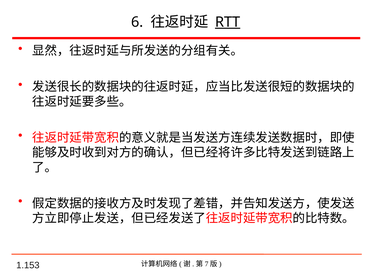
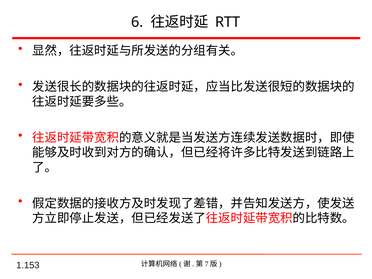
RTT underline: present -> none
